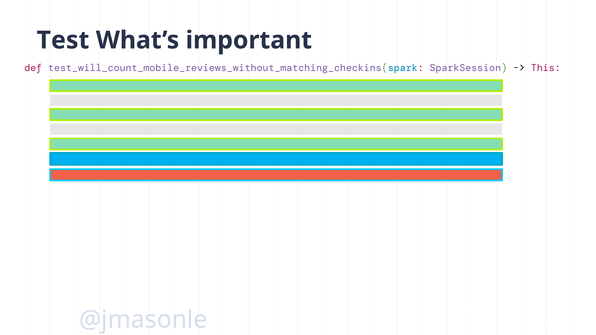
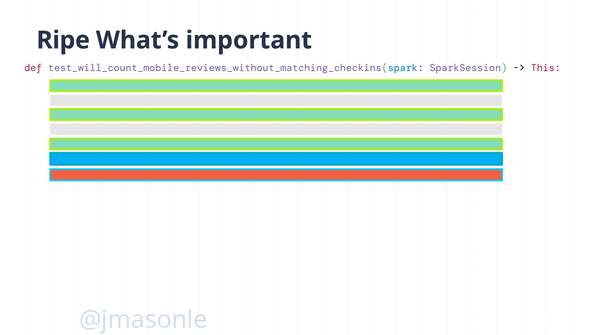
Test: Test -> Ripe
